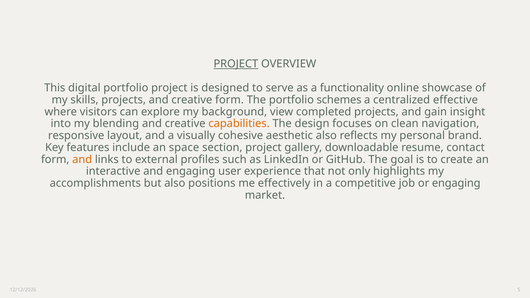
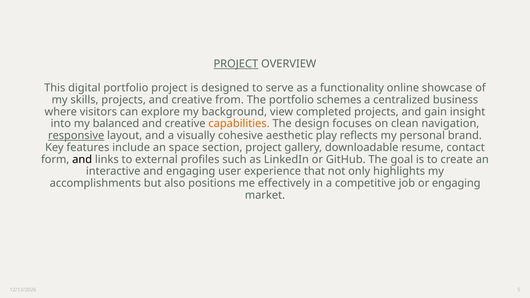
creative form: form -> from
effective: effective -> business
blending: blending -> balanced
responsive underline: none -> present
aesthetic also: also -> play
and at (82, 159) colour: orange -> black
